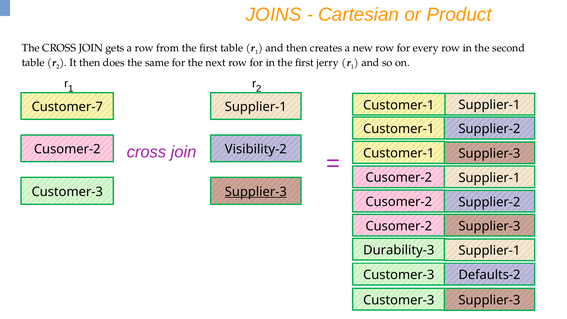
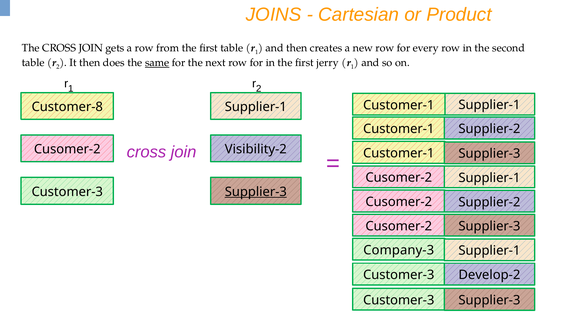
same underline: none -> present
Customer-7: Customer-7 -> Customer-8
Durability-3: Durability-3 -> Company-3
Defaults-2: Defaults-2 -> Develop-2
